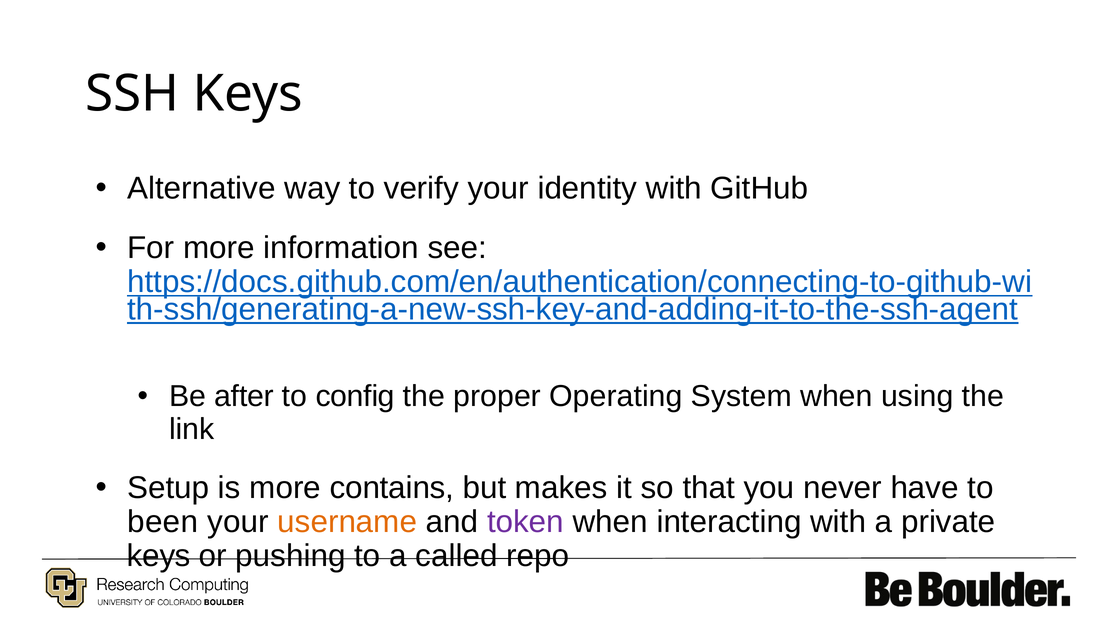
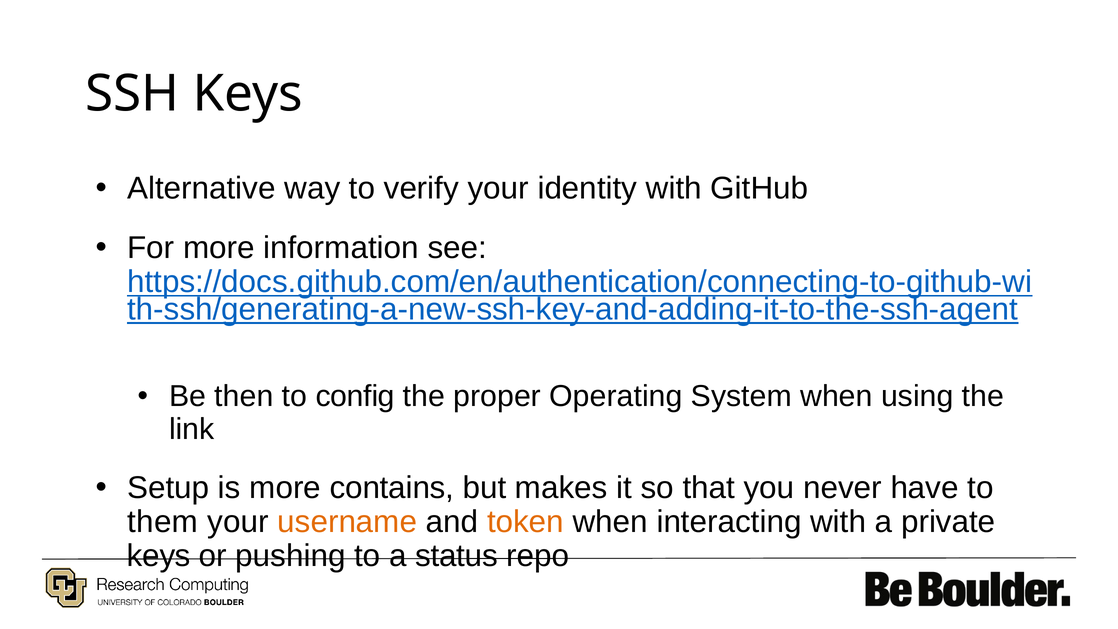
after: after -> then
been: been -> them
token colour: purple -> orange
called: called -> status
